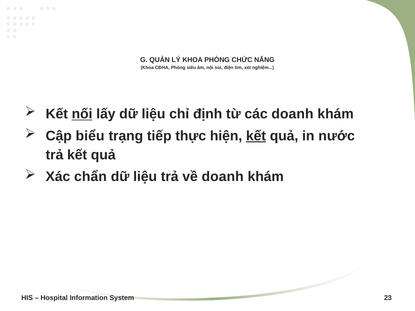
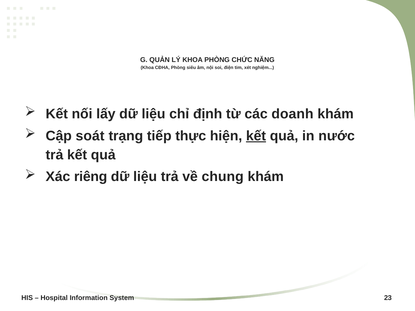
nối underline: present -> none
biểu: biểu -> soát
chẩn: chẩn -> riêng
về doanh: doanh -> chung
